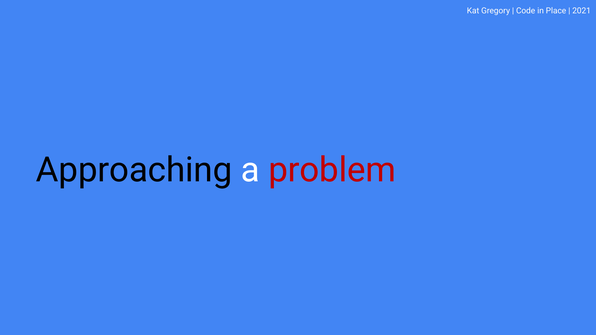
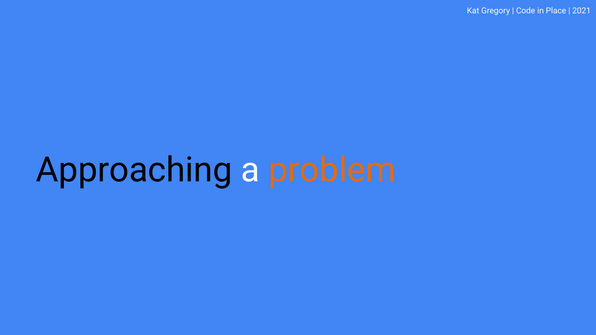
problem colour: red -> orange
